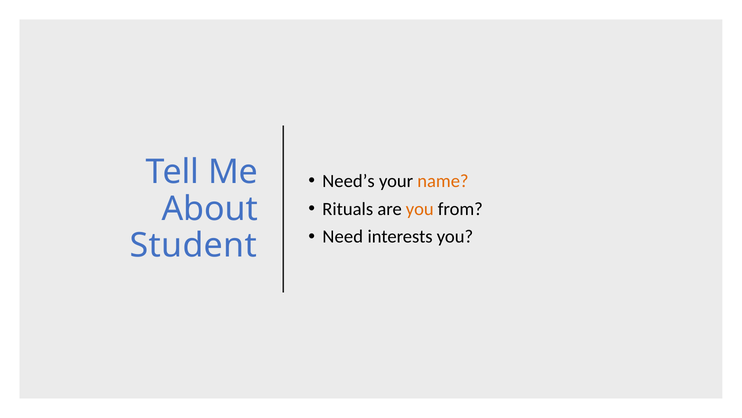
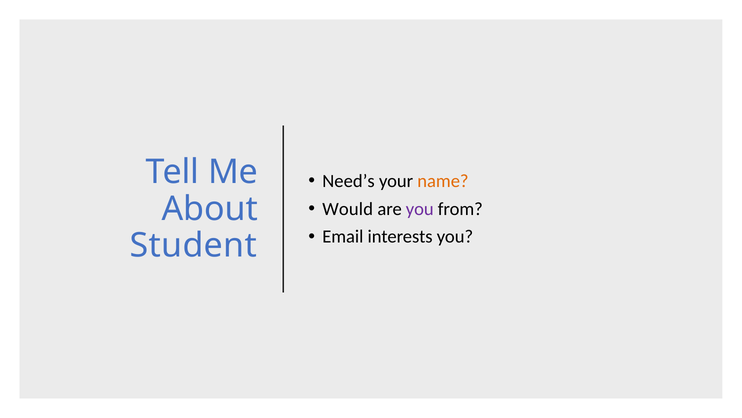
Rituals: Rituals -> Would
you at (420, 209) colour: orange -> purple
Need: Need -> Email
